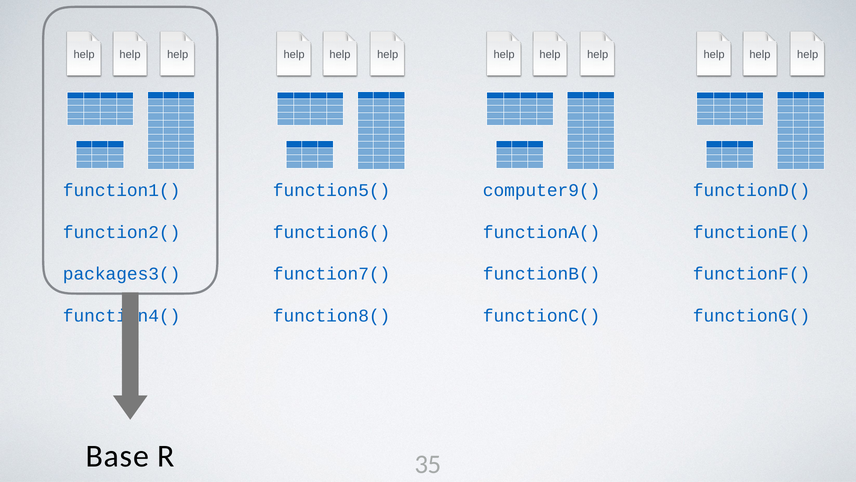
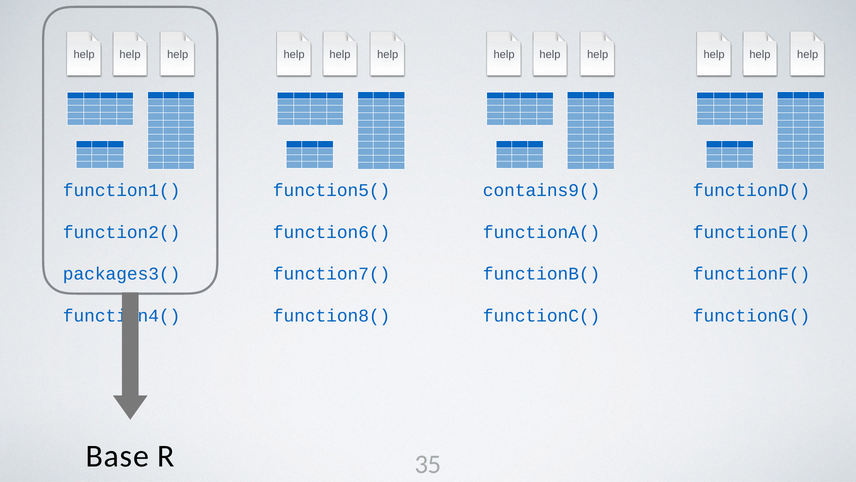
computer9(: computer9( -> contains9(
